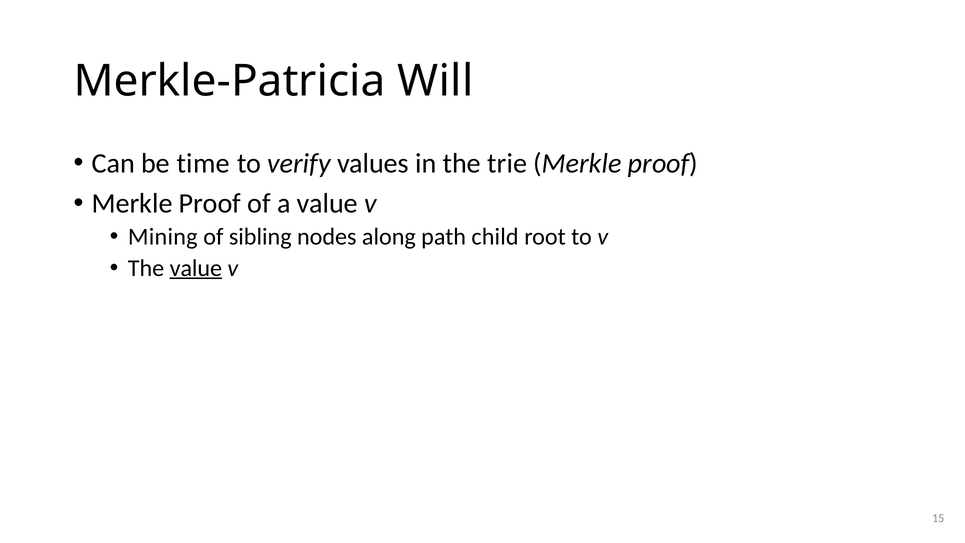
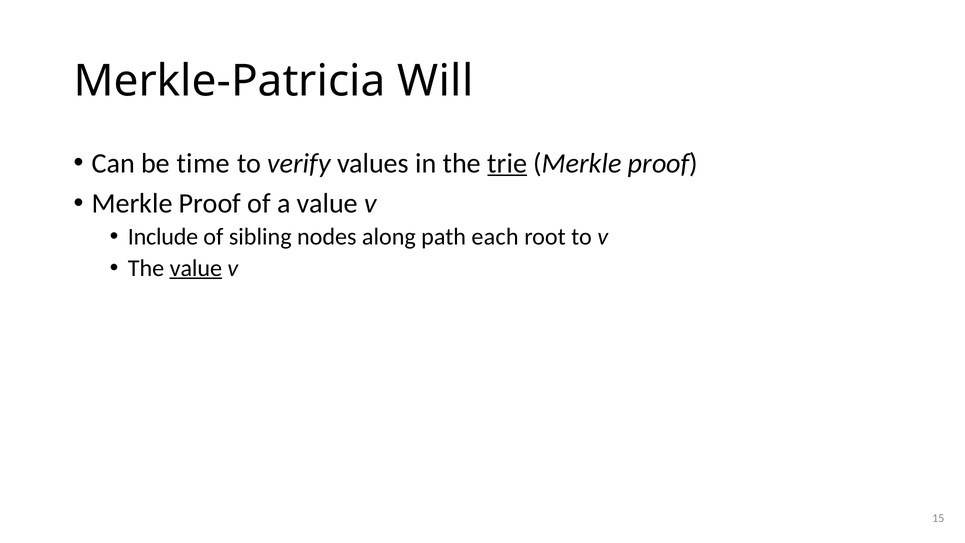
trie underline: none -> present
Mining: Mining -> Include
child: child -> each
